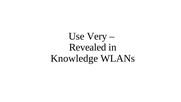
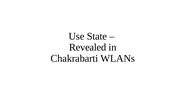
Very: Very -> State
Knowledge: Knowledge -> Chakrabarti
